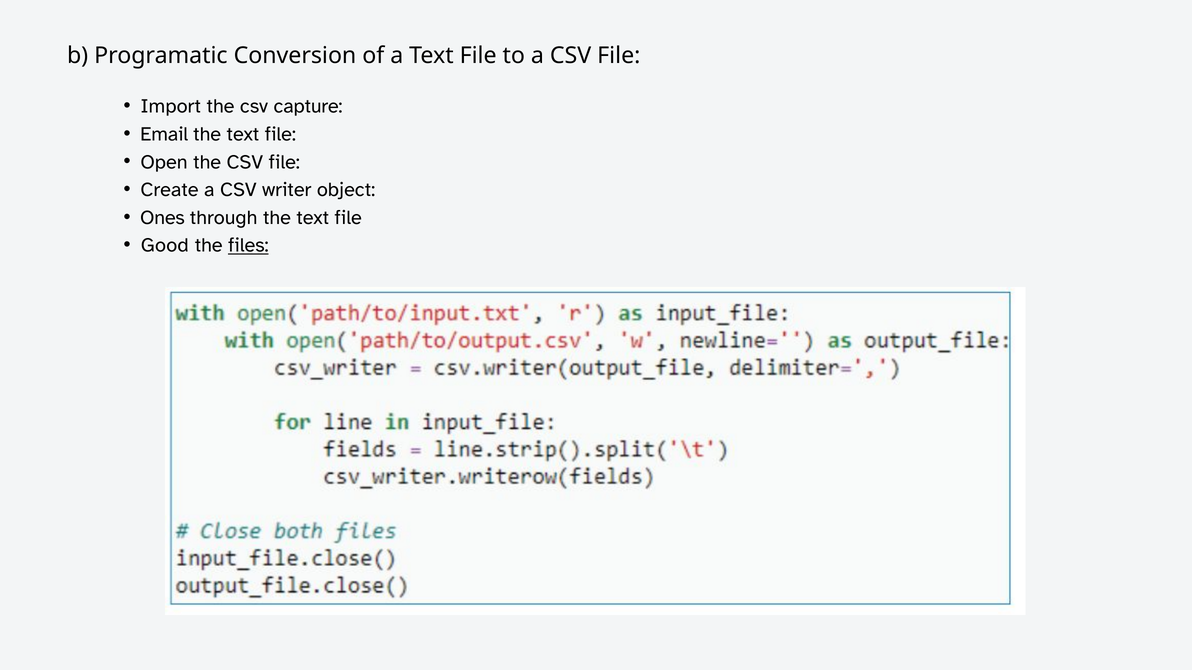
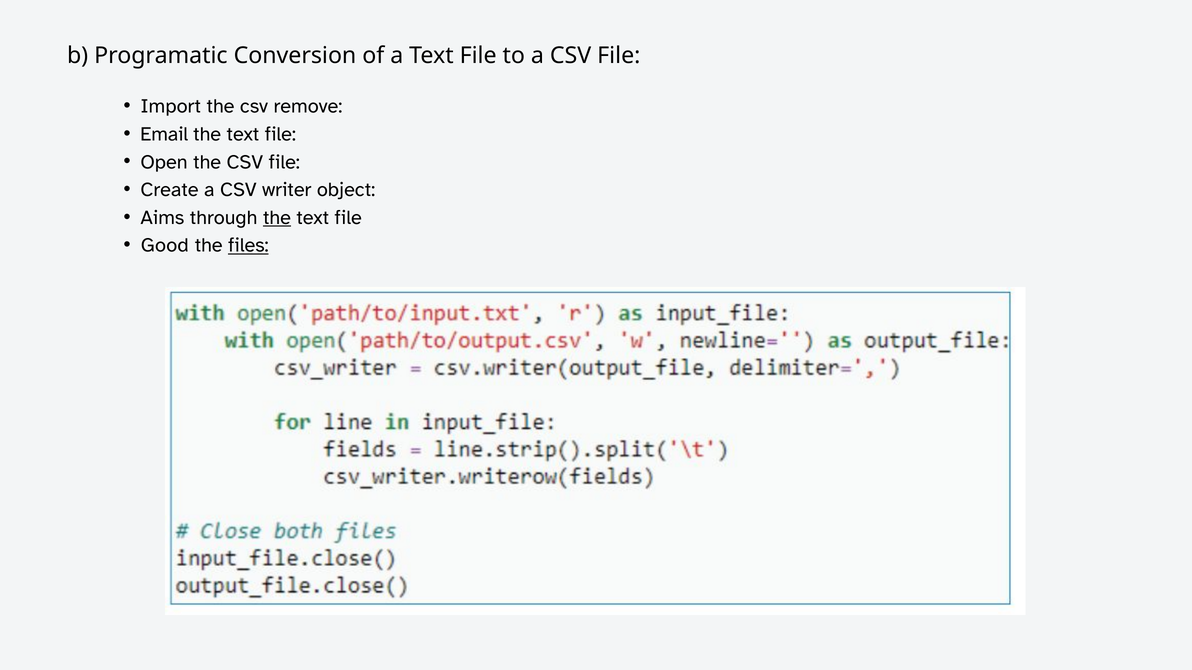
capture: capture -> remove
Ones: Ones -> Aims
the at (277, 218) underline: none -> present
